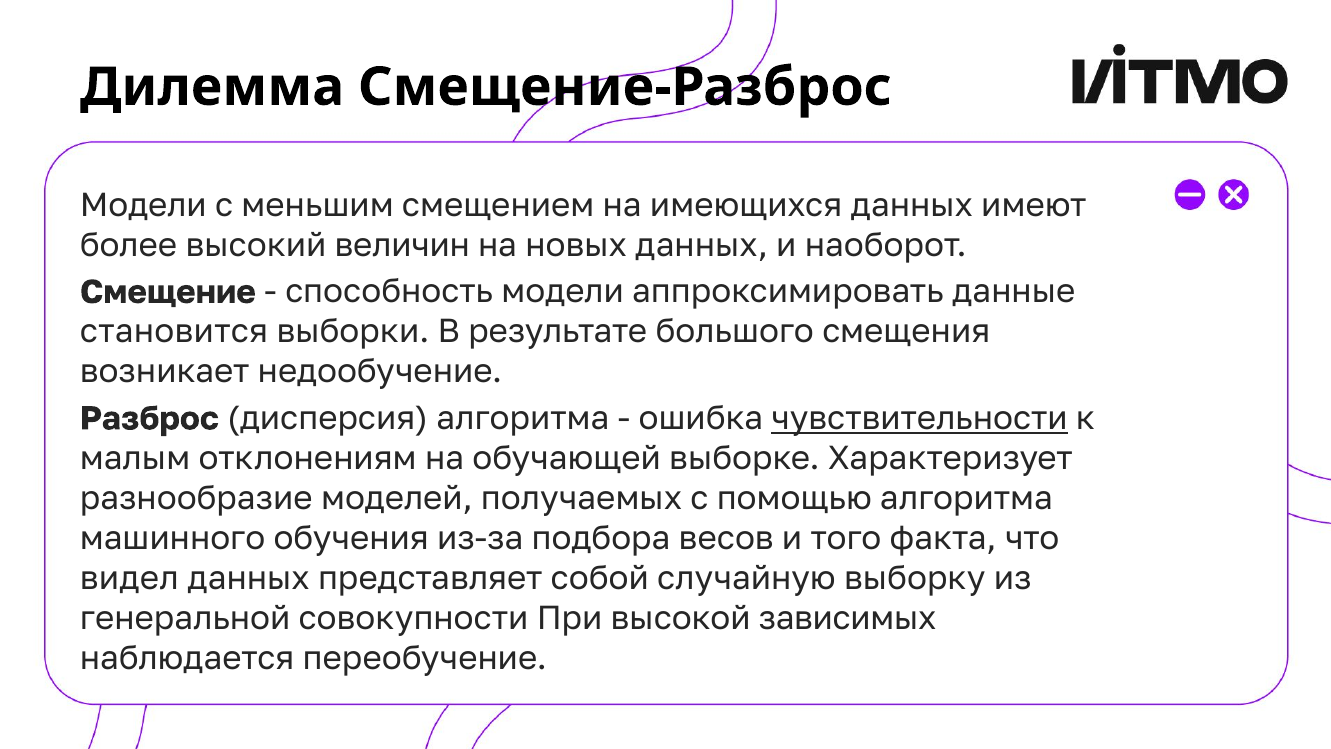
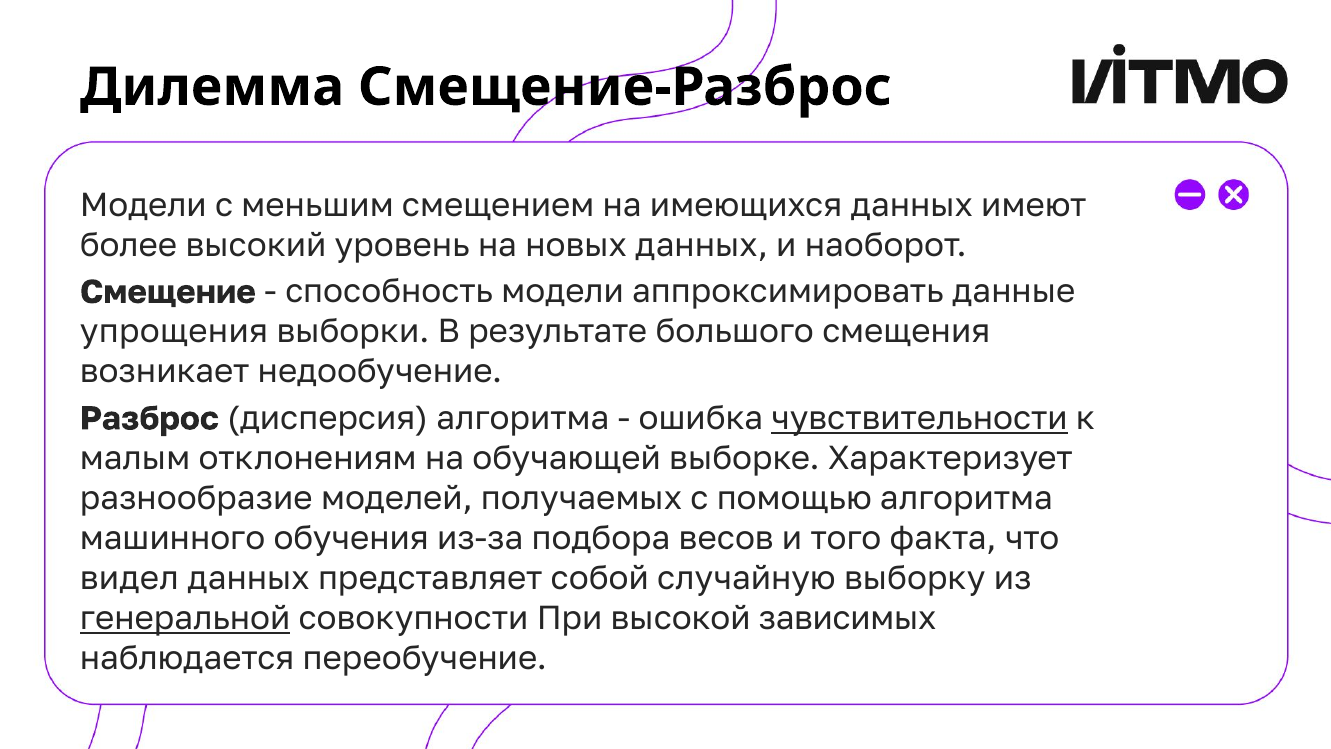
величин: величин -> уровень
становится: становится -> упрощения
генеральной underline: none -> present
